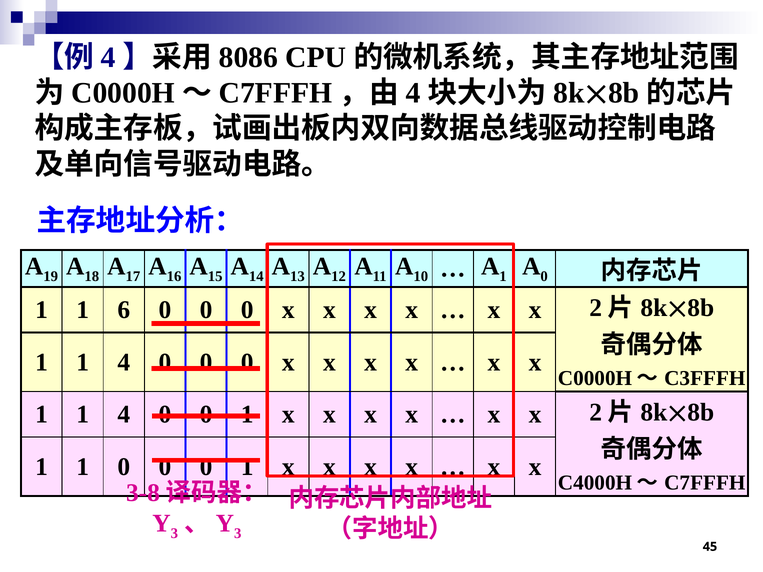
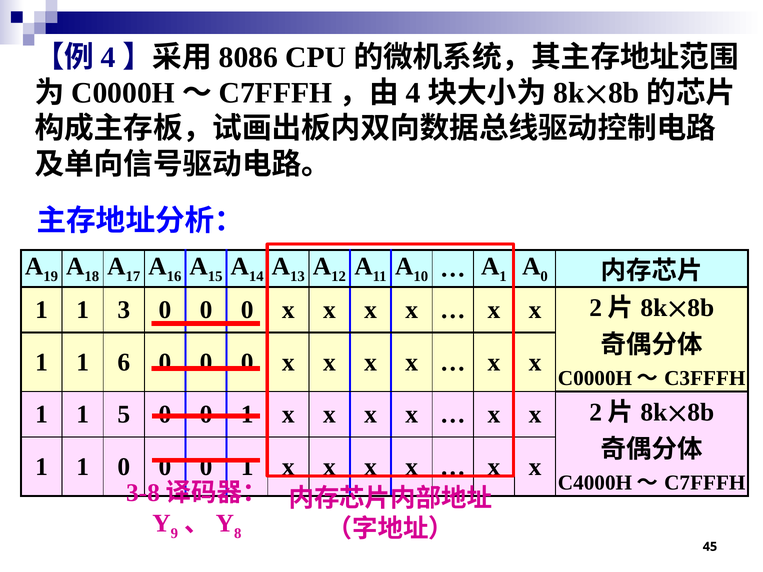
6: 6 -> 3
4 at (124, 362): 4 -> 6
4 at (124, 415): 4 -> 5
3 at (174, 534): 3 -> 9
3 at (238, 534): 3 -> 8
